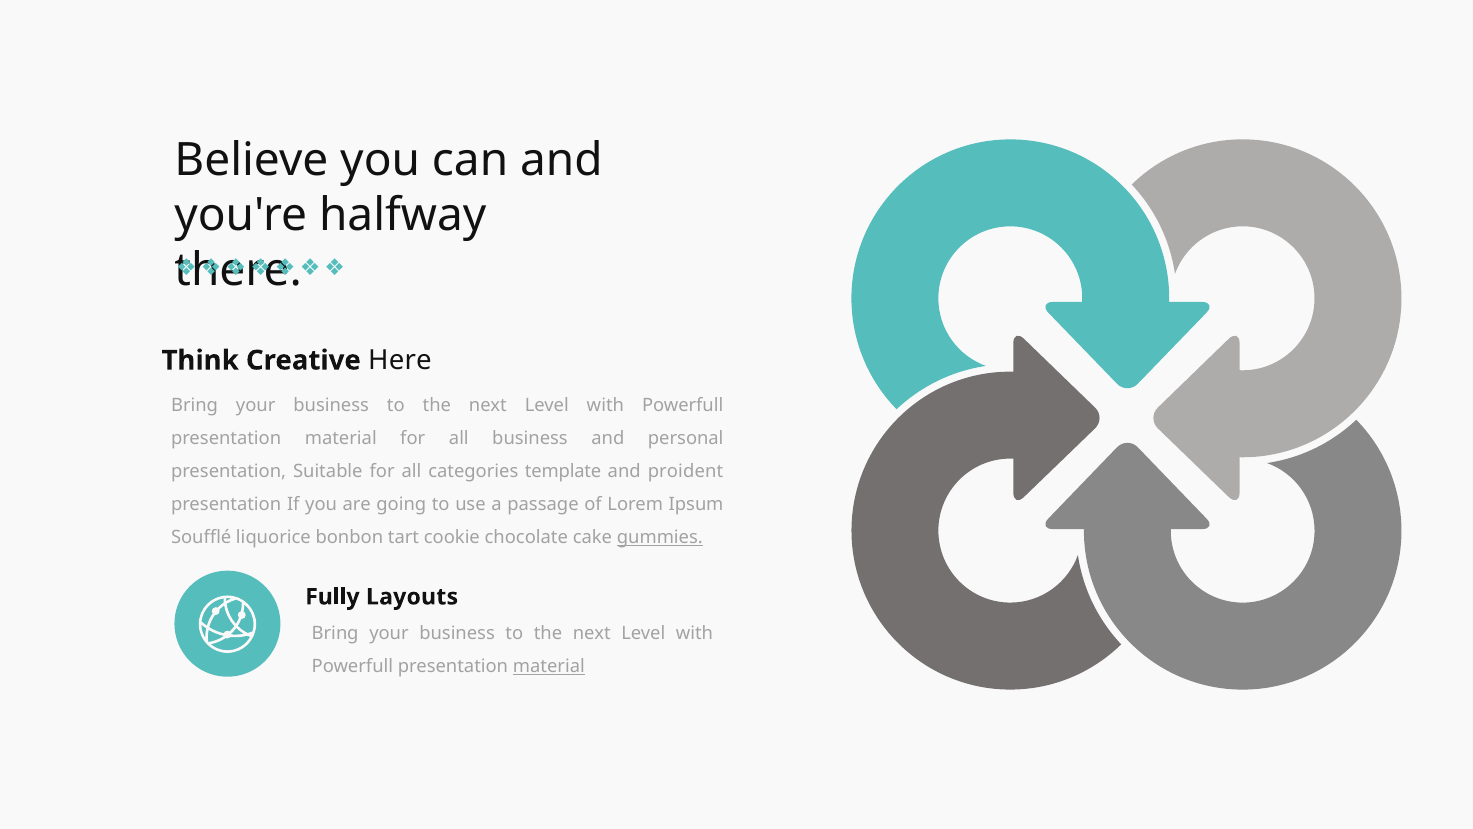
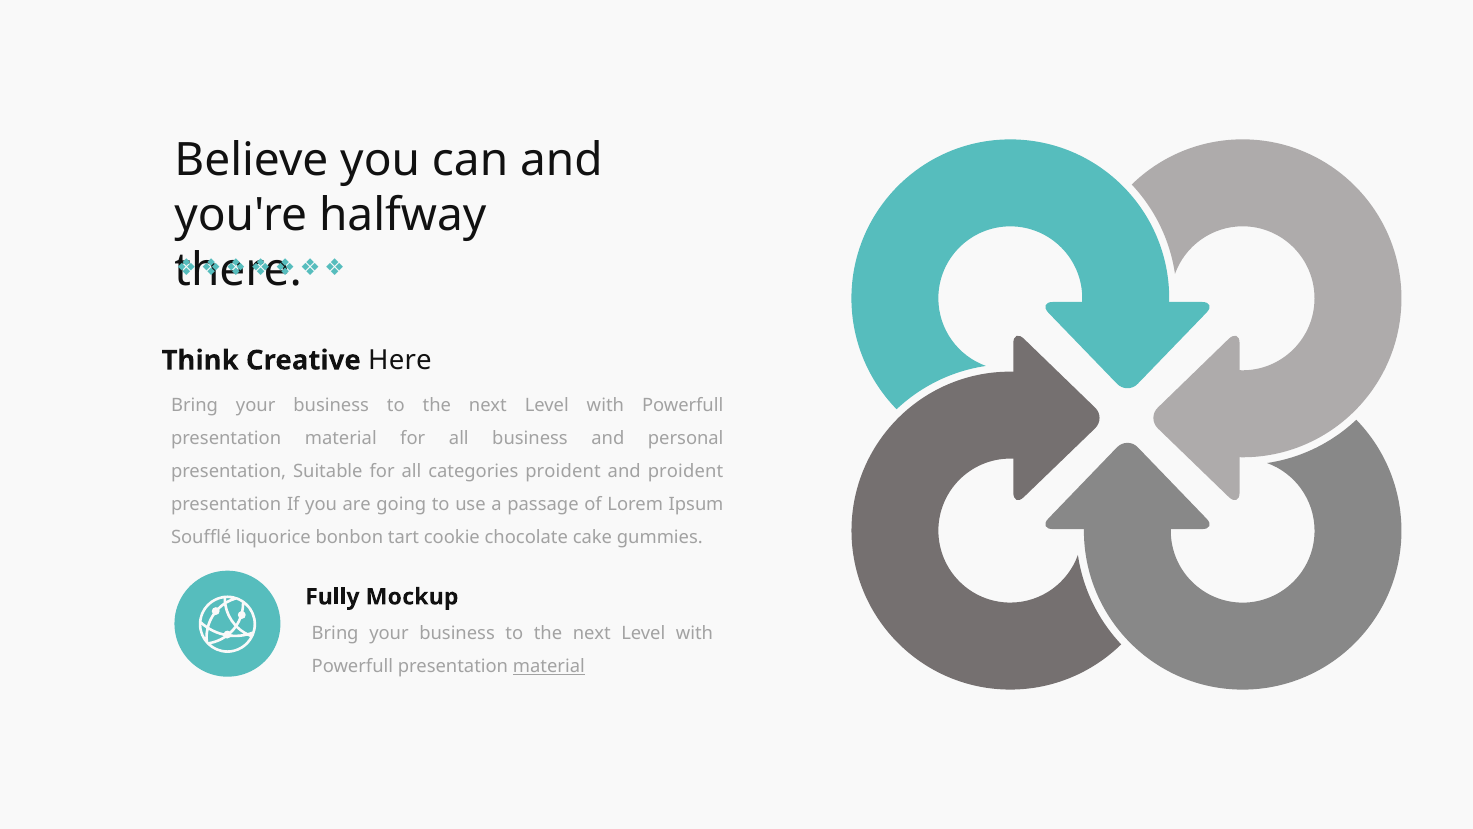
categories template: template -> proident
gummies underline: present -> none
Layouts: Layouts -> Mockup
